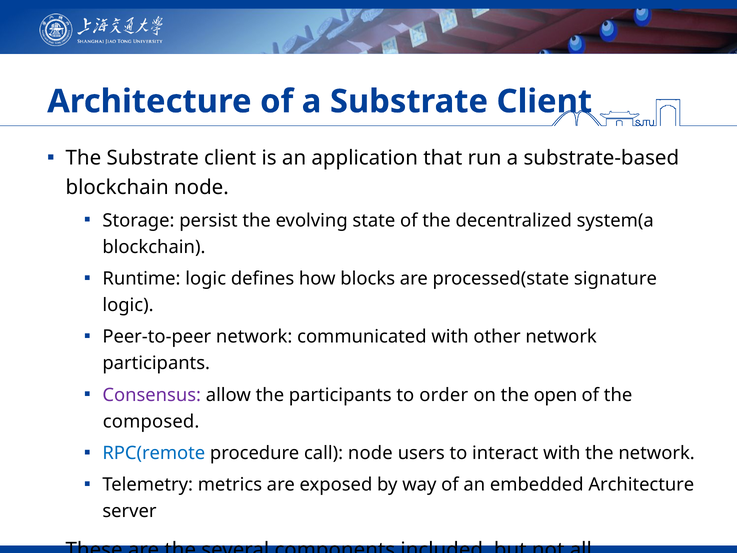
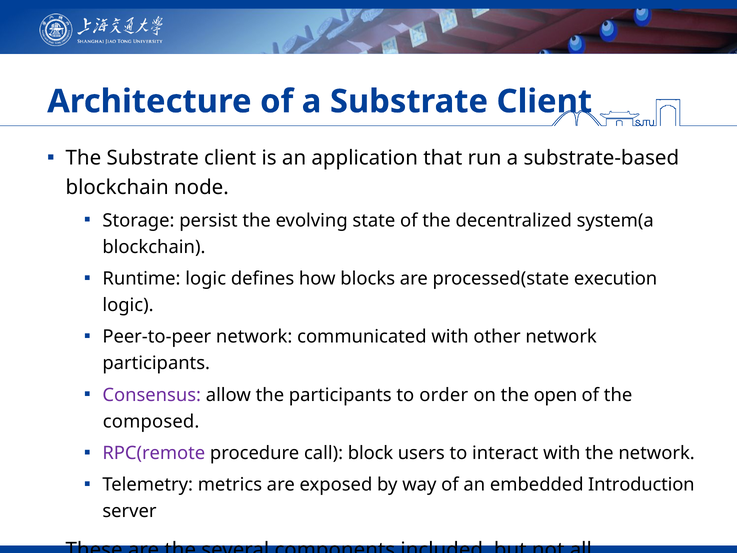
signature: signature -> execution
RPC(remote colour: blue -> purple
call node: node -> block
embedded Architecture: Architecture -> Introduction
